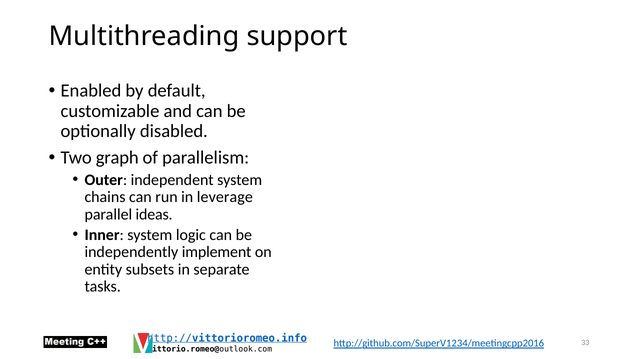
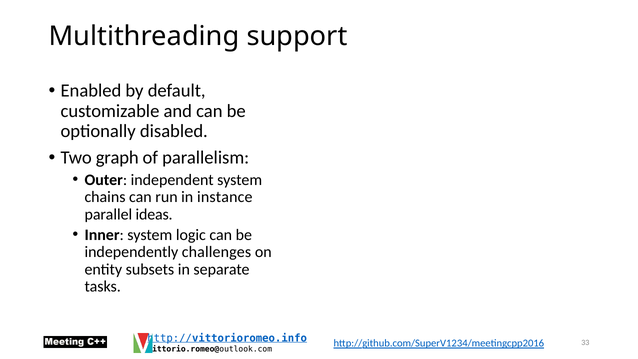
leverage: leverage -> instance
implement: implement -> challenges
